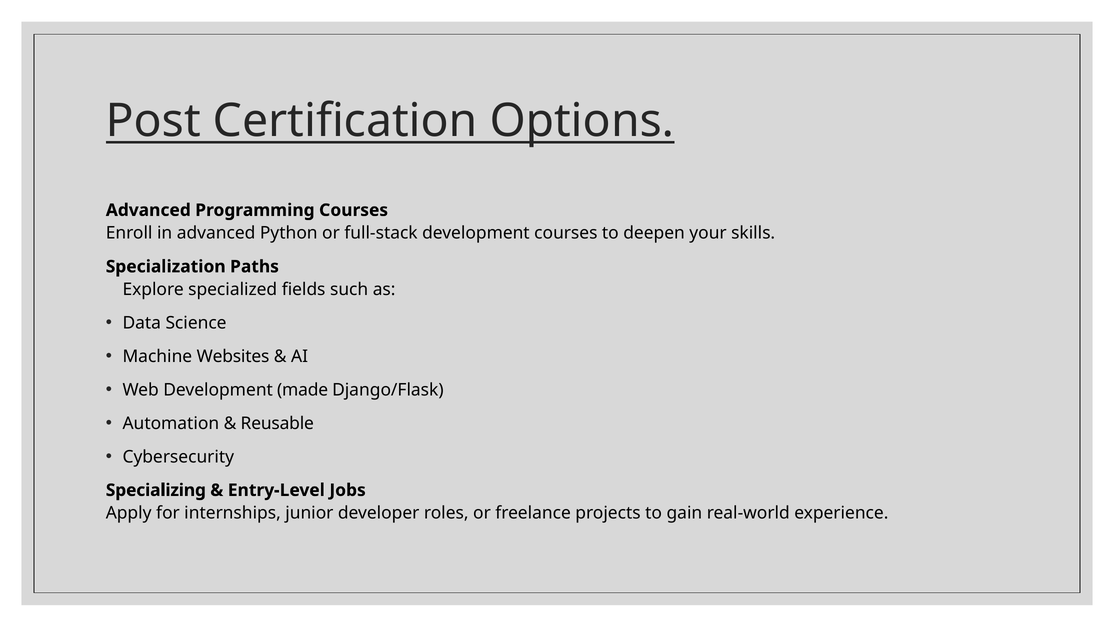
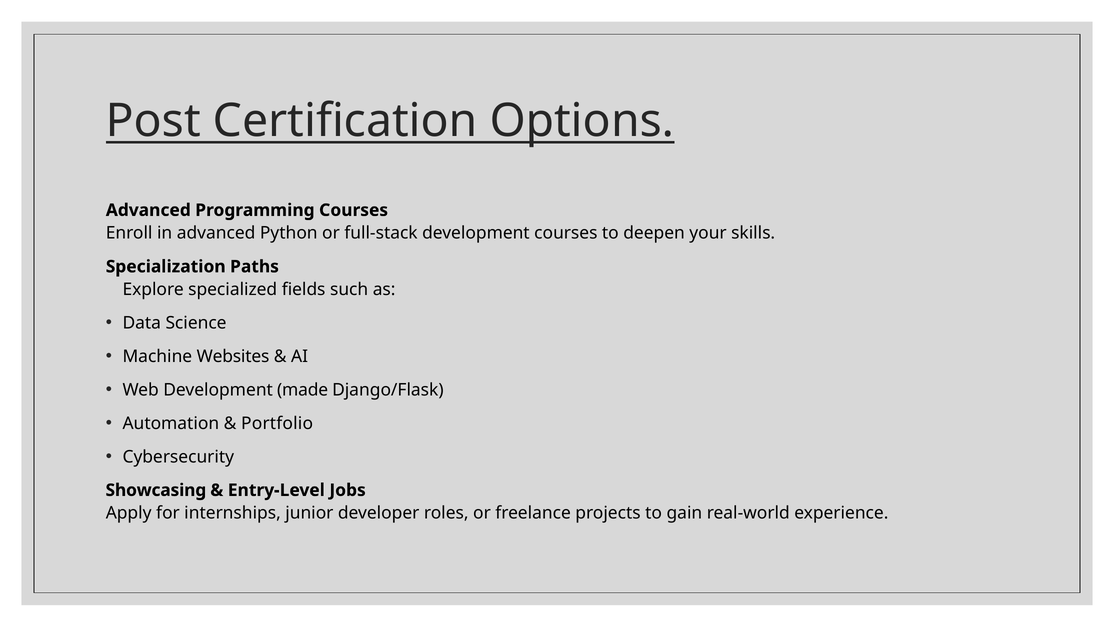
Reusable: Reusable -> Portfolio
Specializing: Specializing -> Showcasing
